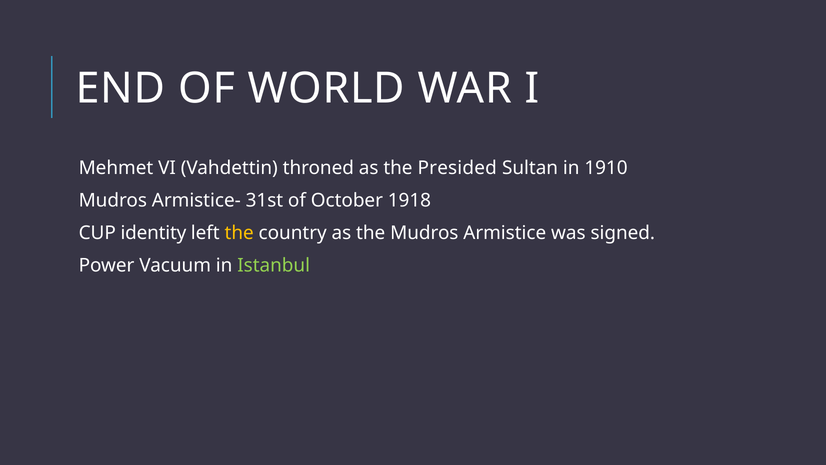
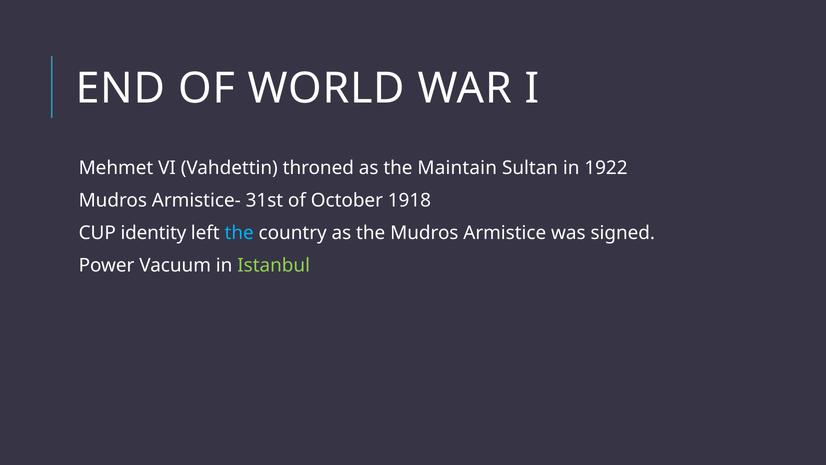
Presided: Presided -> Maintain
1910: 1910 -> 1922
the at (239, 233) colour: yellow -> light blue
